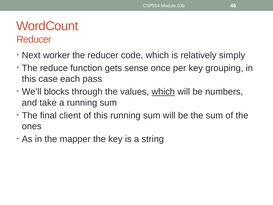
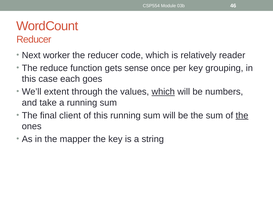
simply: simply -> reader
pass: pass -> goes
blocks: blocks -> extent
the at (242, 115) underline: none -> present
